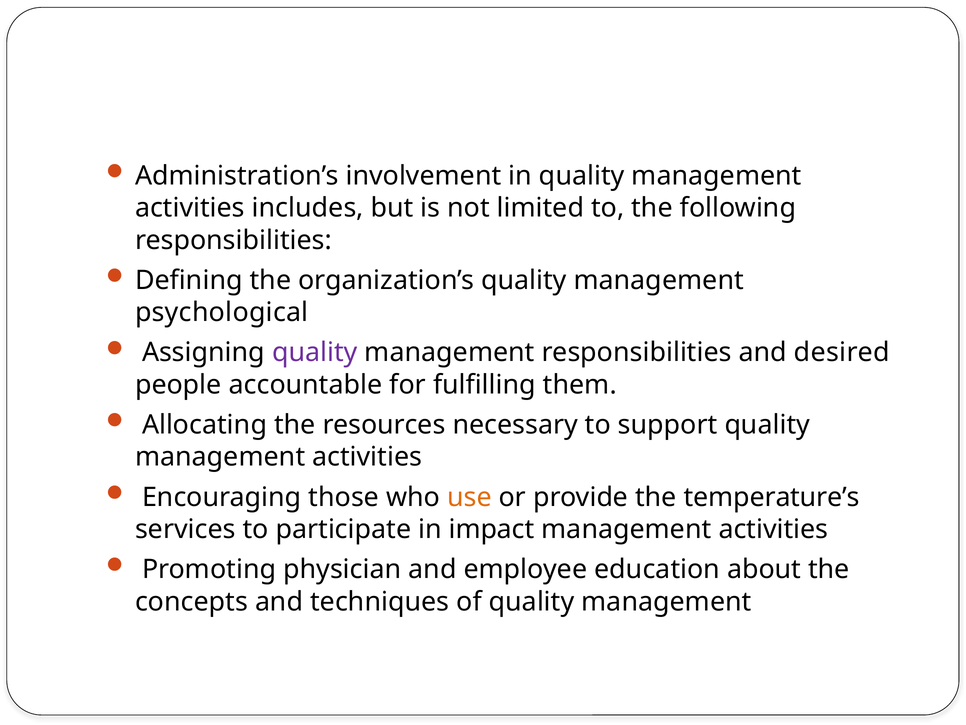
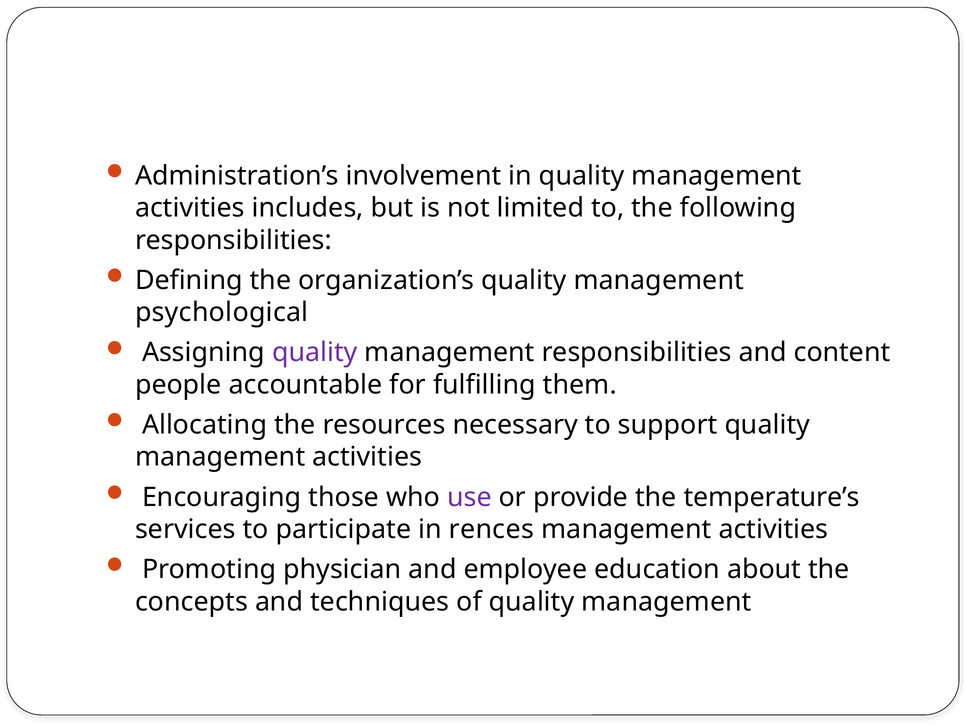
desired: desired -> content
use colour: orange -> purple
impact: impact -> rences
